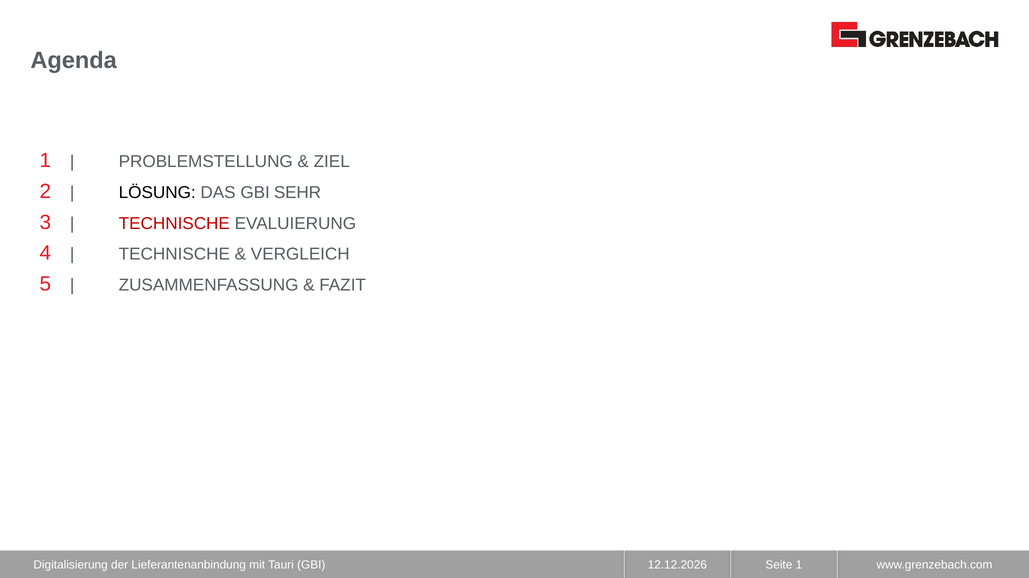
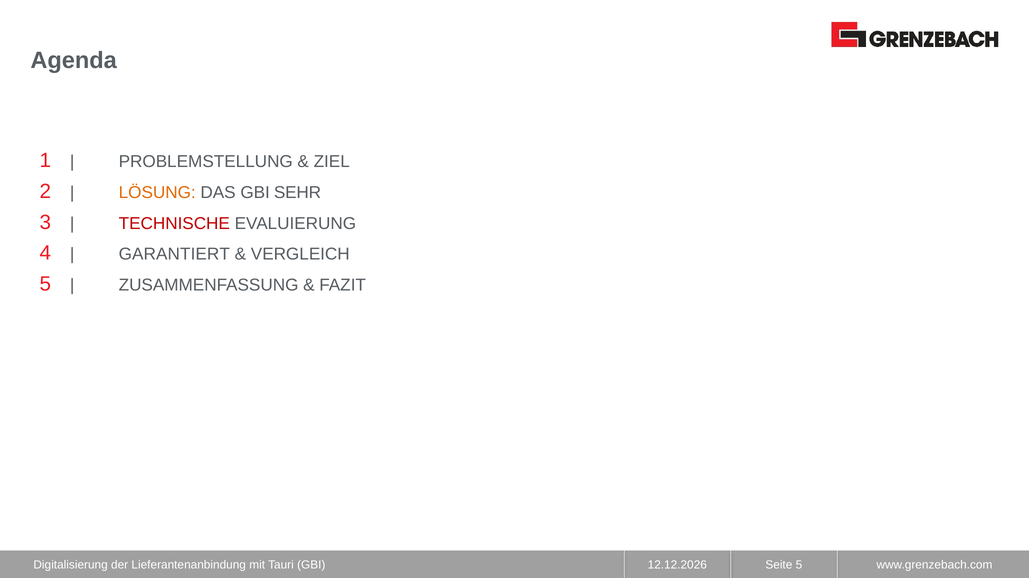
LÖSUNG colour: black -> orange
TECHNISCHE at (174, 255): TECHNISCHE -> GARANTIERT
Seite 1: 1 -> 5
